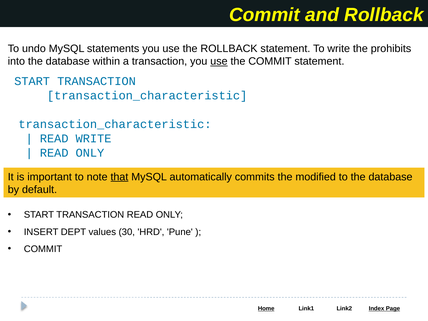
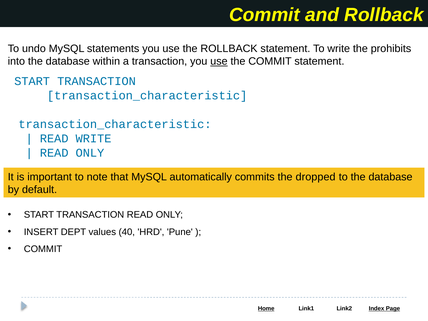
that underline: present -> none
modified: modified -> dropped
30: 30 -> 40
